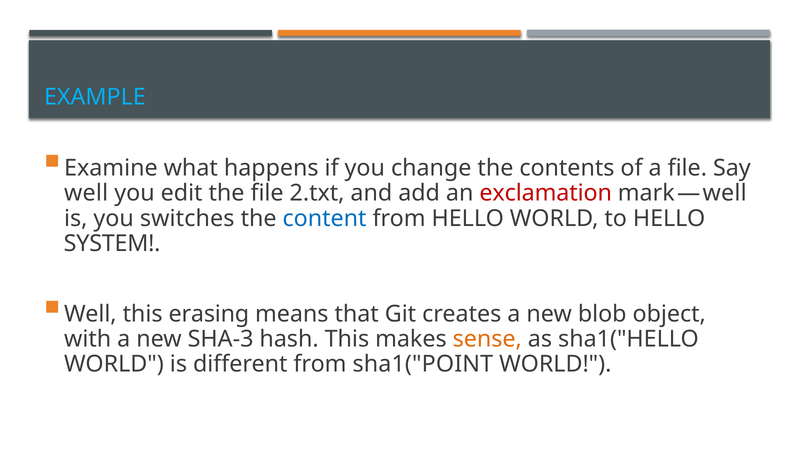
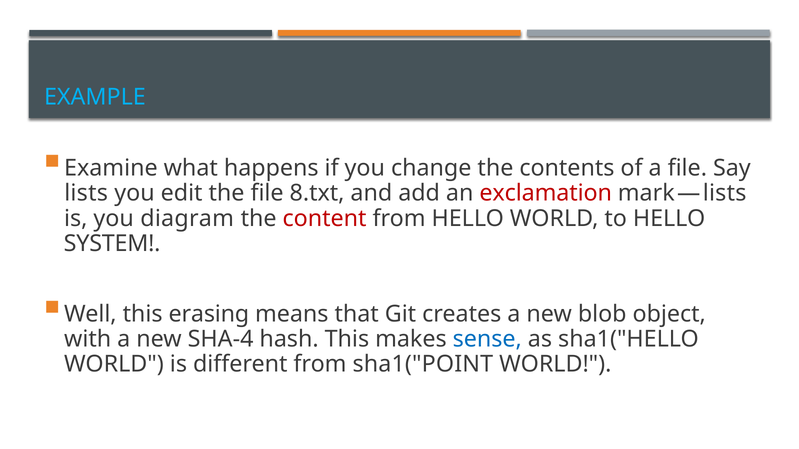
well at (86, 193): well -> lists
2.txt: 2.txt -> 8.txt
well at (725, 193): well -> lists
switches: switches -> diagram
content colour: blue -> red
SHA-3: SHA-3 -> SHA-4
sense colour: orange -> blue
